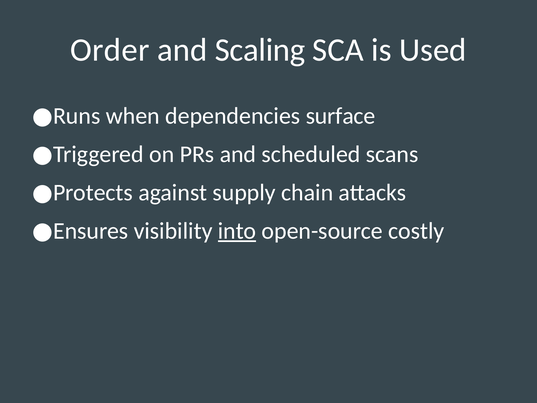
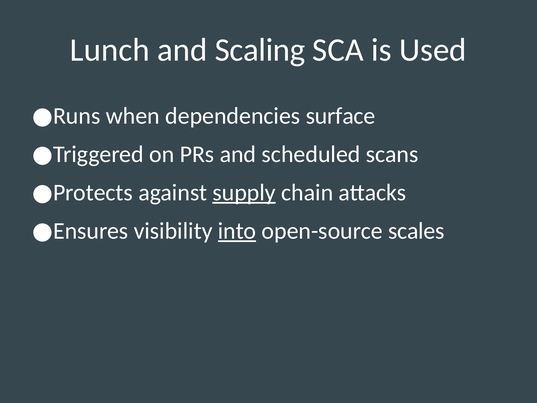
Order: Order -> Lunch
supply underline: none -> present
costly: costly -> scales
